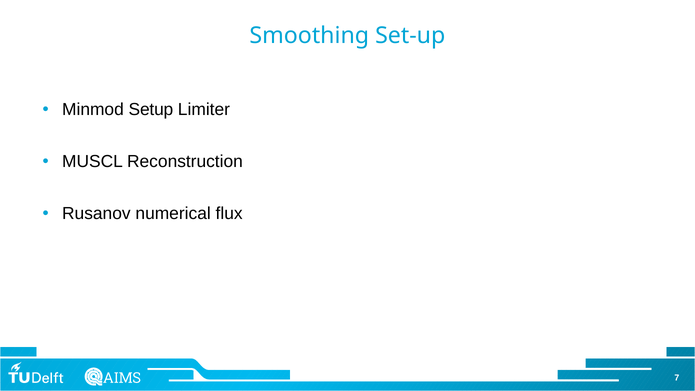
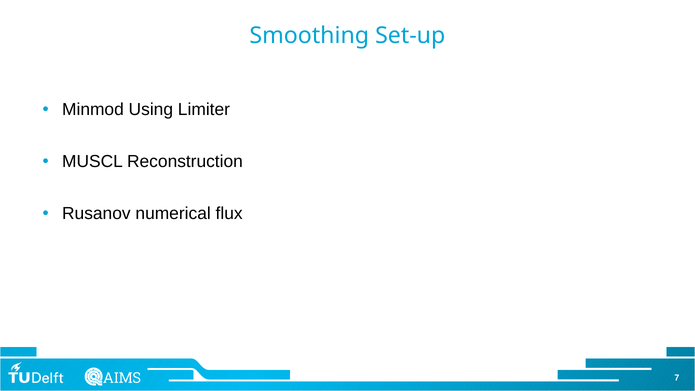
Setup: Setup -> Using
